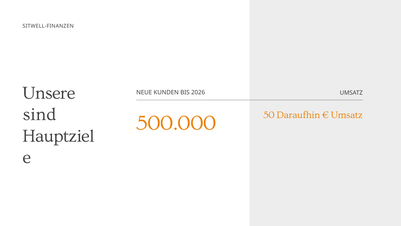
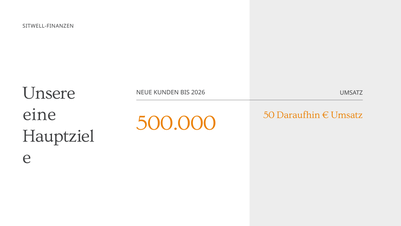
sind: sind -> eine
